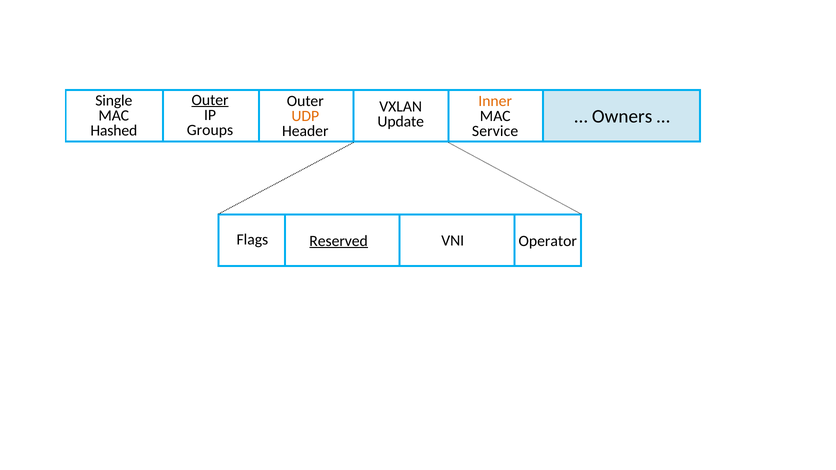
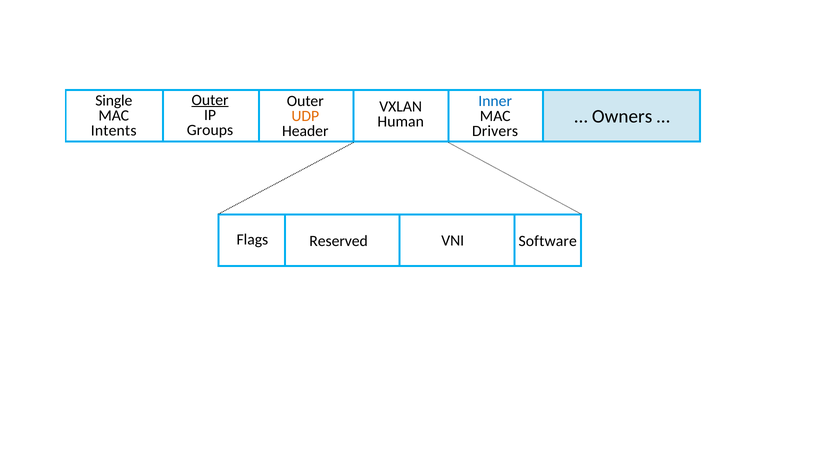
Inner colour: orange -> blue
Update: Update -> Human
Hashed: Hashed -> Intents
Service: Service -> Drivers
Operator: Operator -> Software
Reserved underline: present -> none
